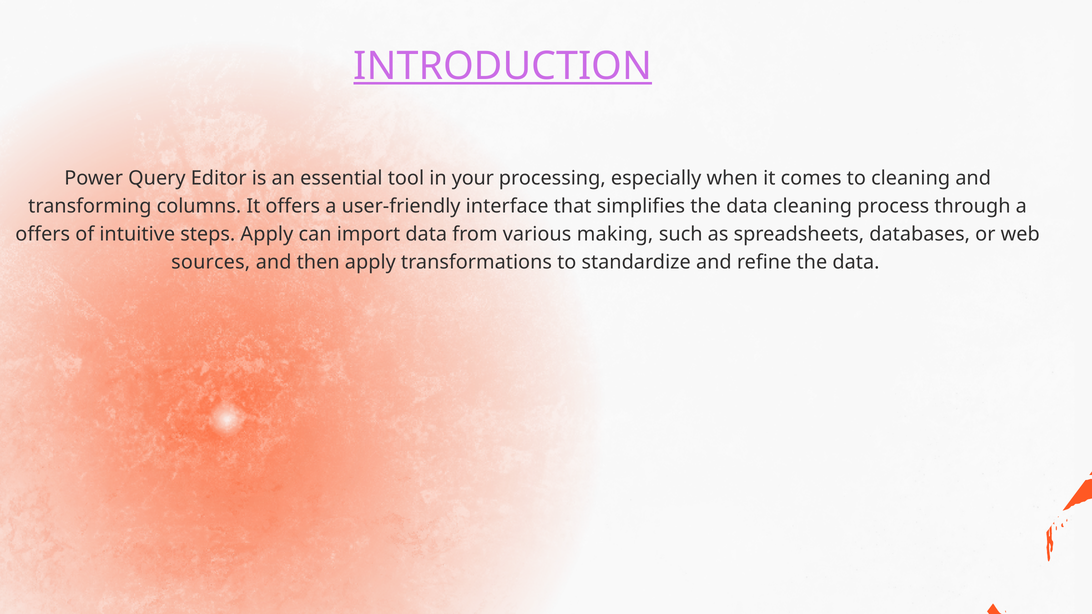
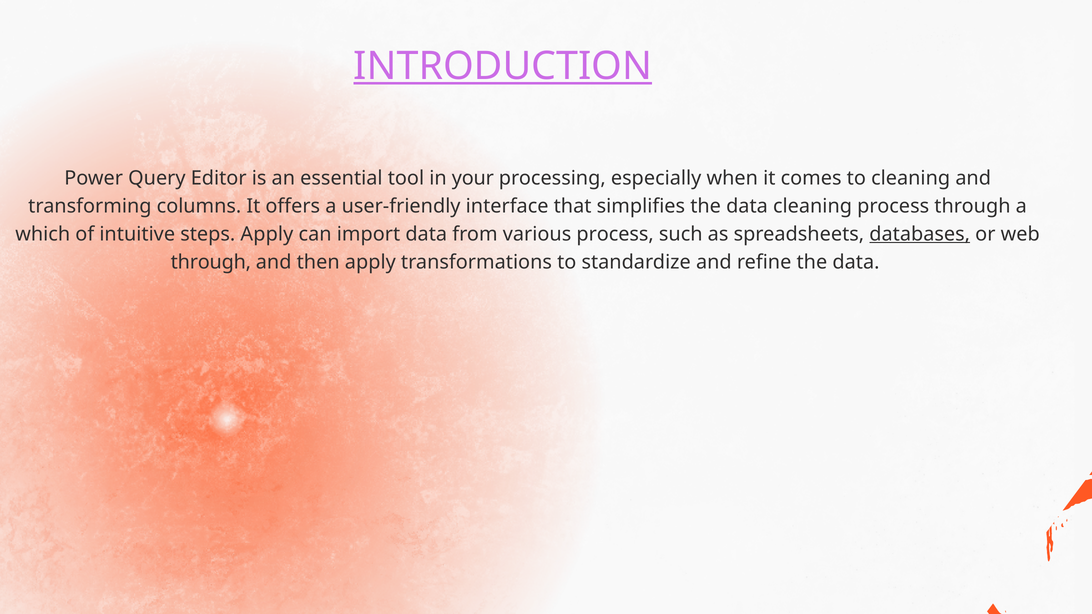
offers at (43, 234): offers -> which
various making: making -> process
databases underline: none -> present
sources at (211, 262): sources -> through
